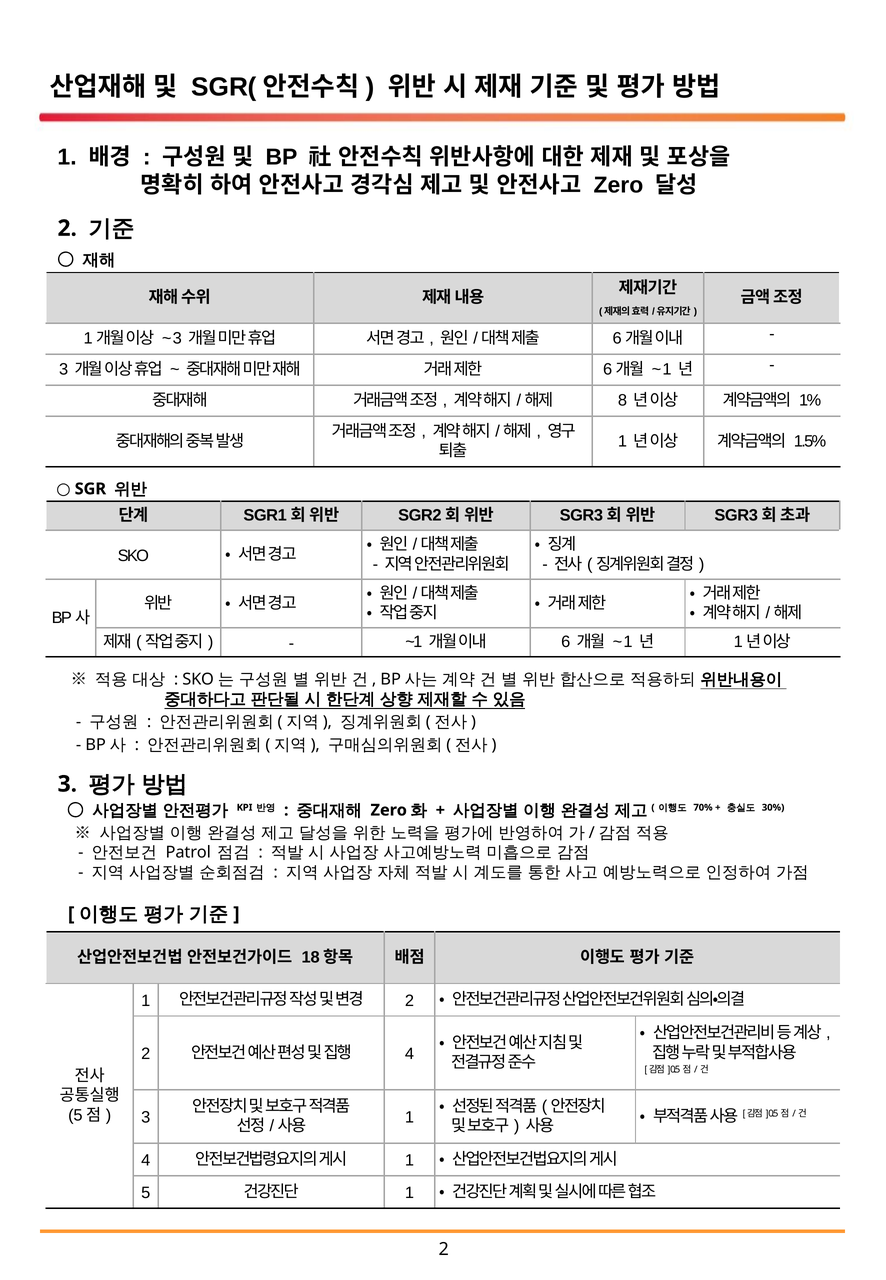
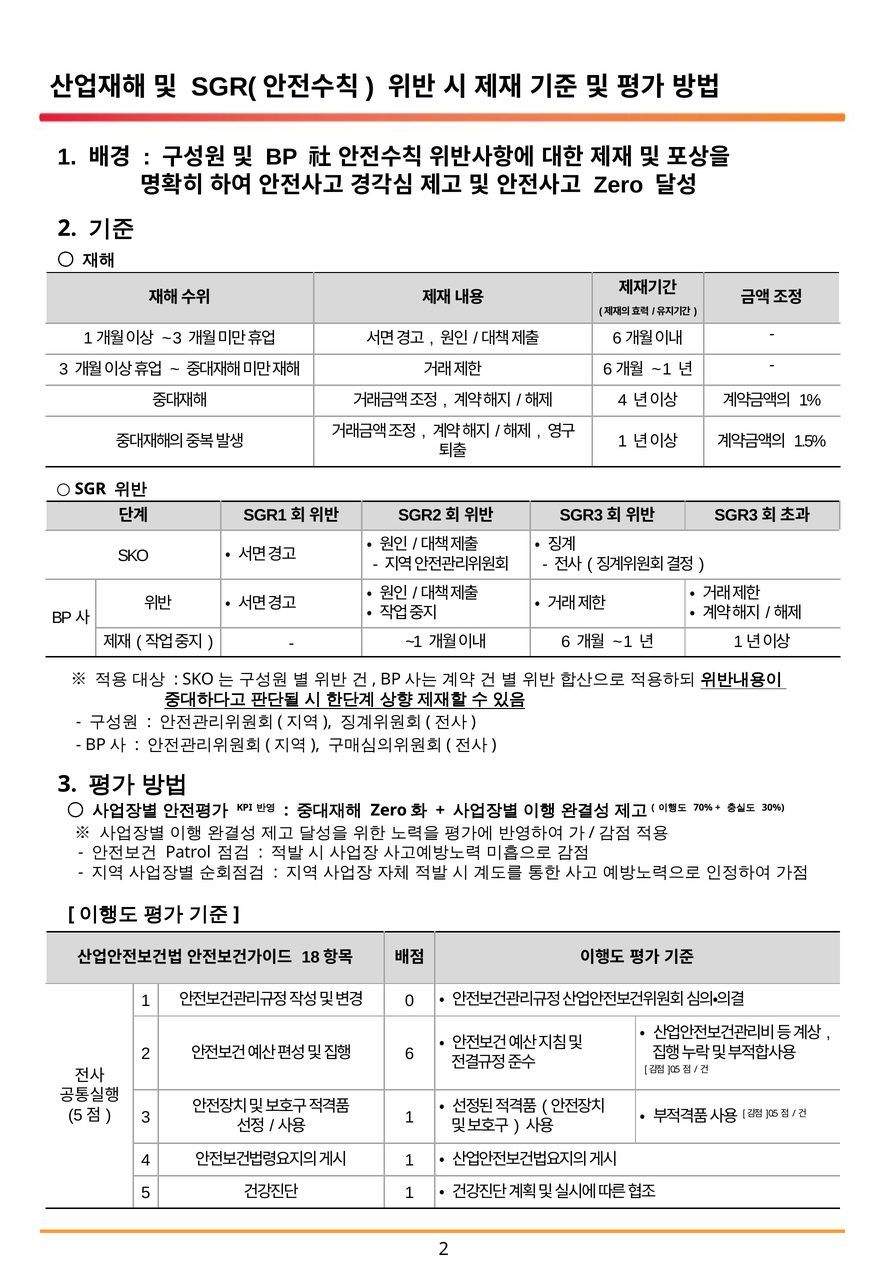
8 at (622, 400): 8 -> 4
2 at (410, 1000): 2 -> 0
4 at (410, 1054): 4 -> 6
